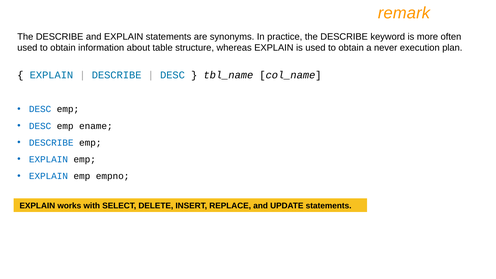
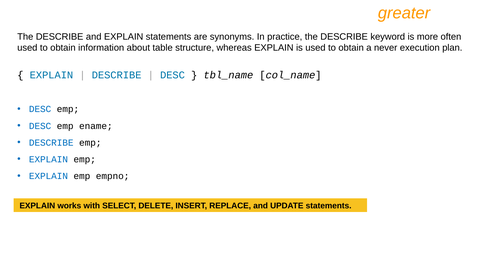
remark: remark -> greater
